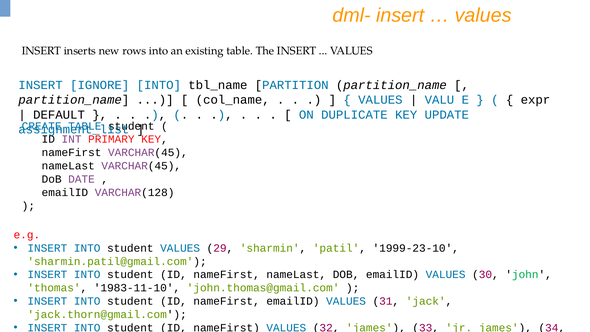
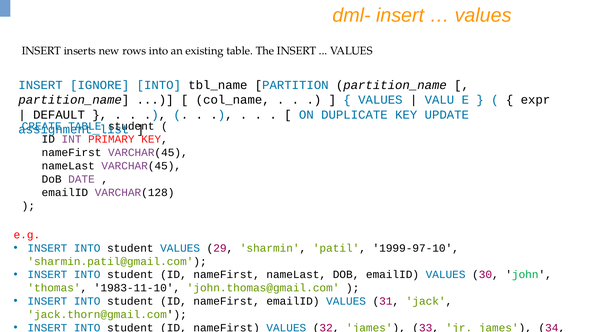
1999-23-10: 1999-23-10 -> 1999-97-10
